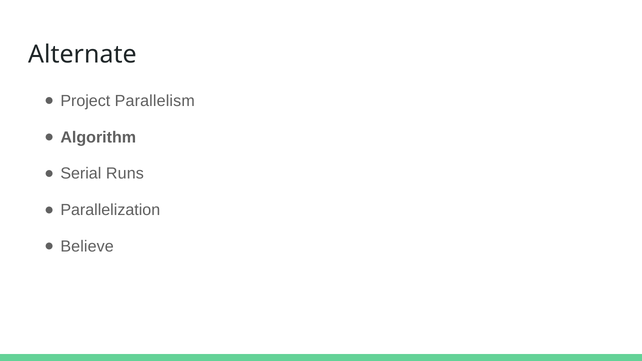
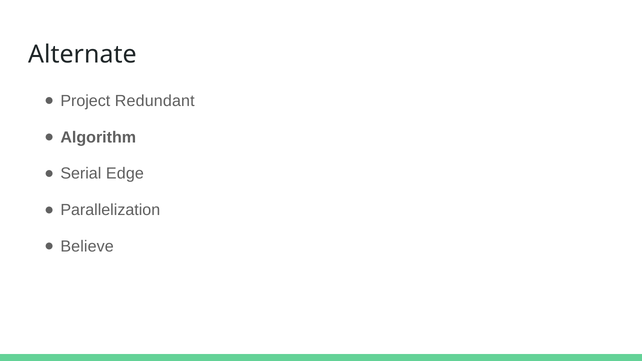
Parallelism: Parallelism -> Redundant
Runs: Runs -> Edge
